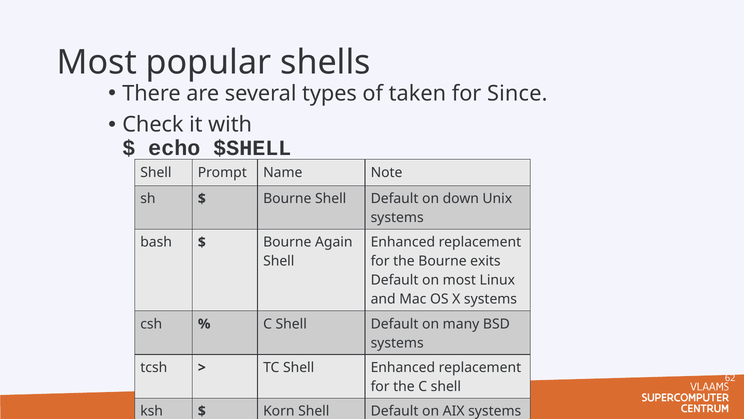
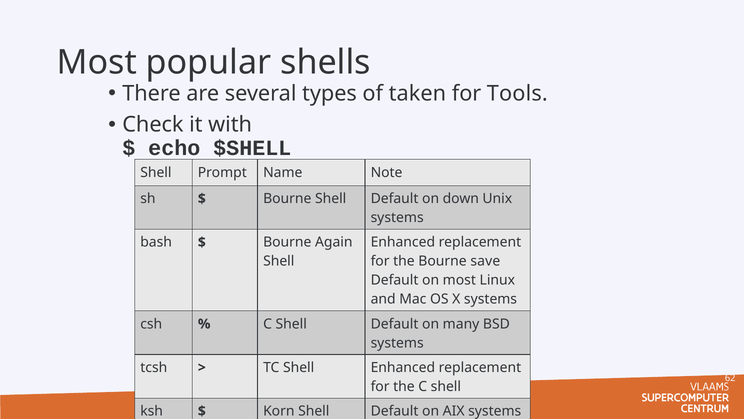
Since: Since -> Tools
exits: exits -> save
